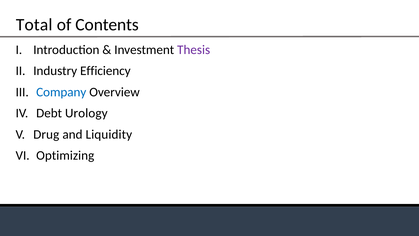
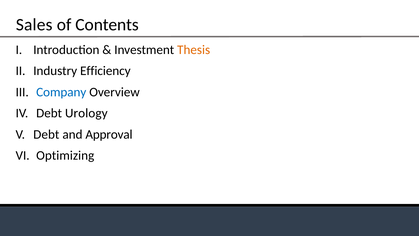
Total: Total -> Sales
Thesis colour: purple -> orange
Drug at (46, 134): Drug -> Debt
Liquidity: Liquidity -> Approval
